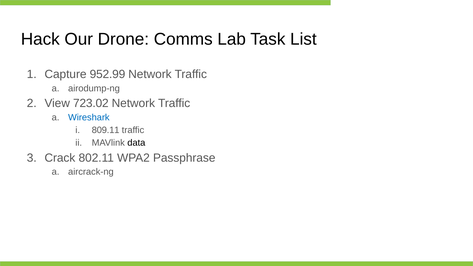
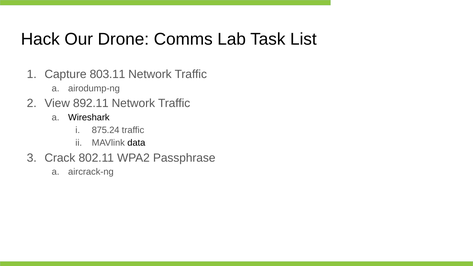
952.99: 952.99 -> 803.11
723.02: 723.02 -> 892.11
Wireshark colour: blue -> black
809.11: 809.11 -> 875.24
